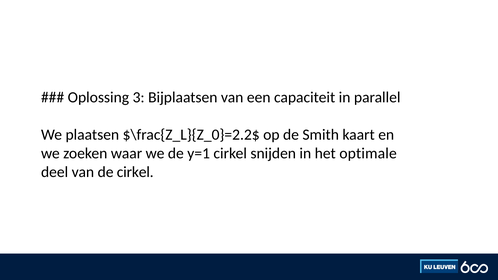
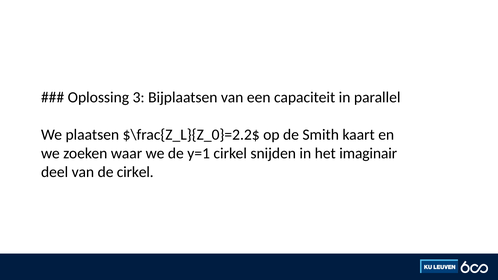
optimale: optimale -> imaginair
